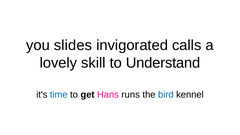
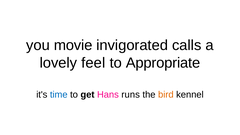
slides: slides -> movie
skill: skill -> feel
Understand: Understand -> Appropriate
bird colour: blue -> orange
